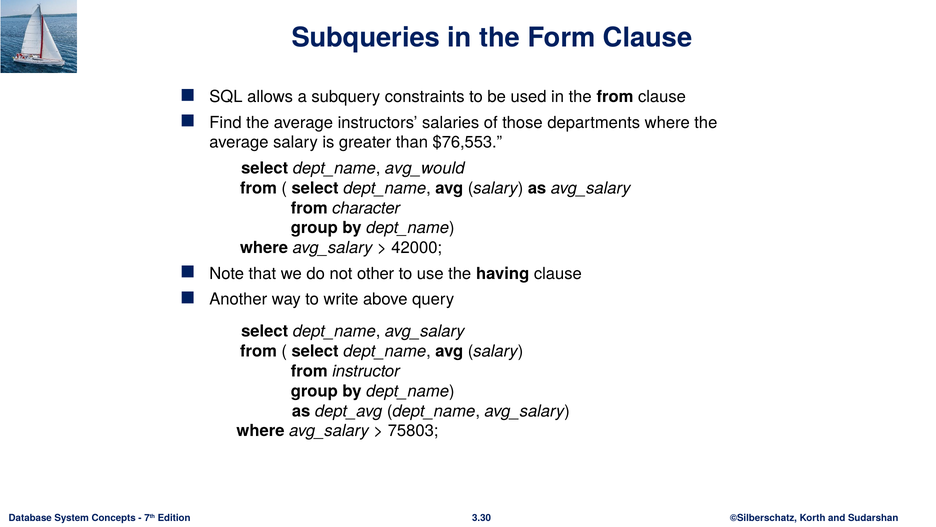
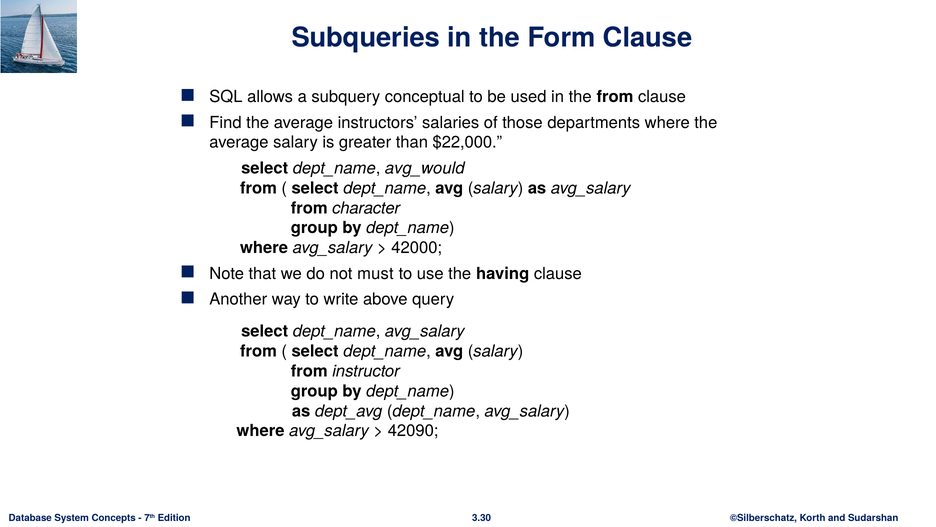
constraints: constraints -> conceptual
$76,553: $76,553 -> $22,000
other: other -> must
75803: 75803 -> 42090
